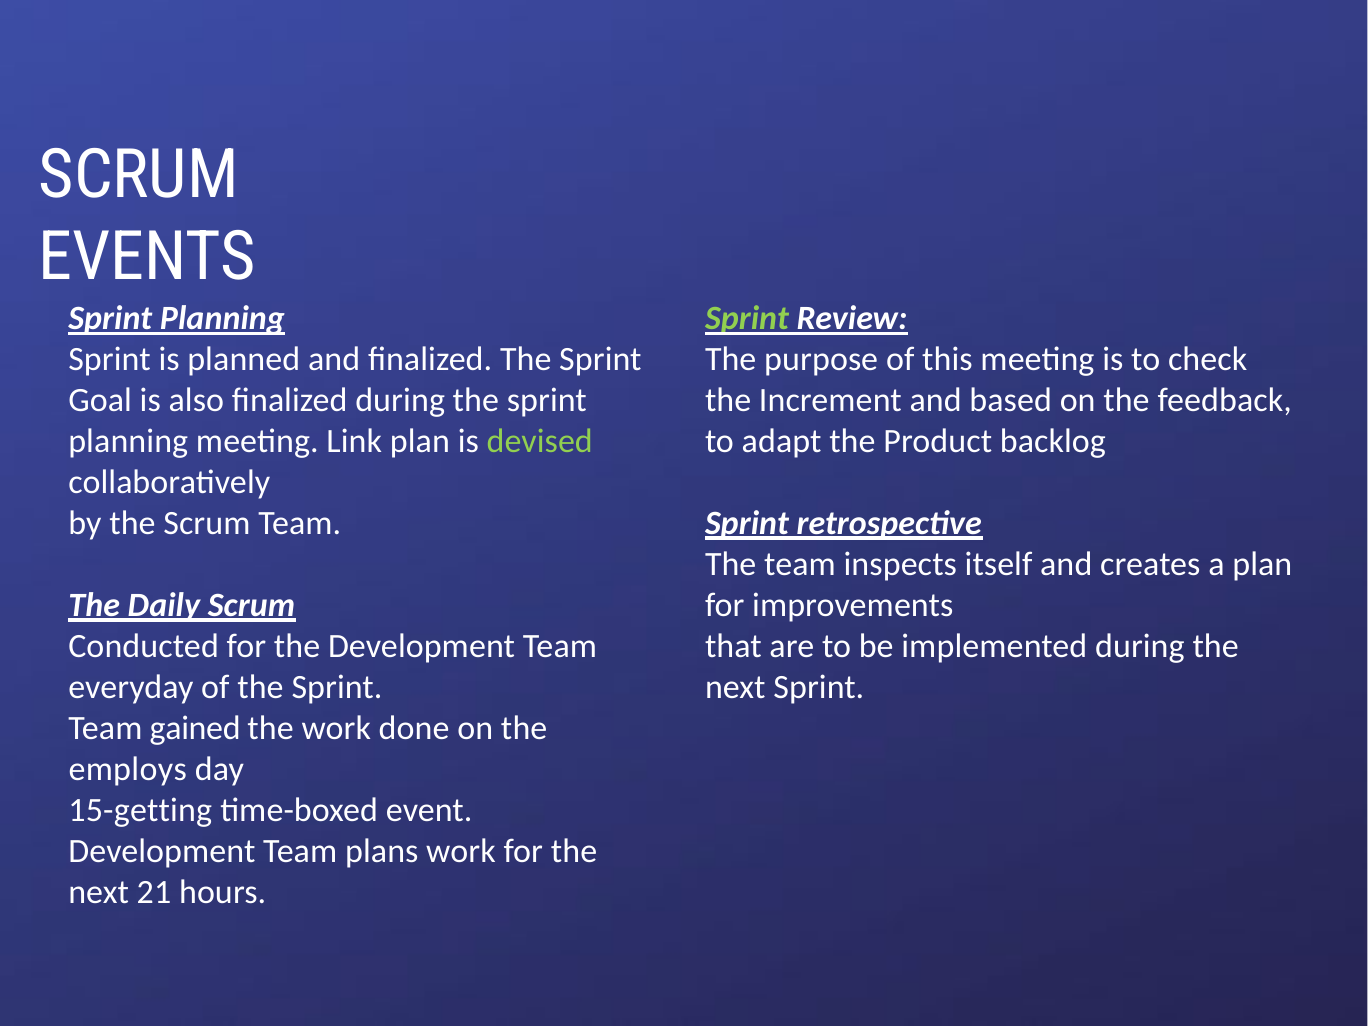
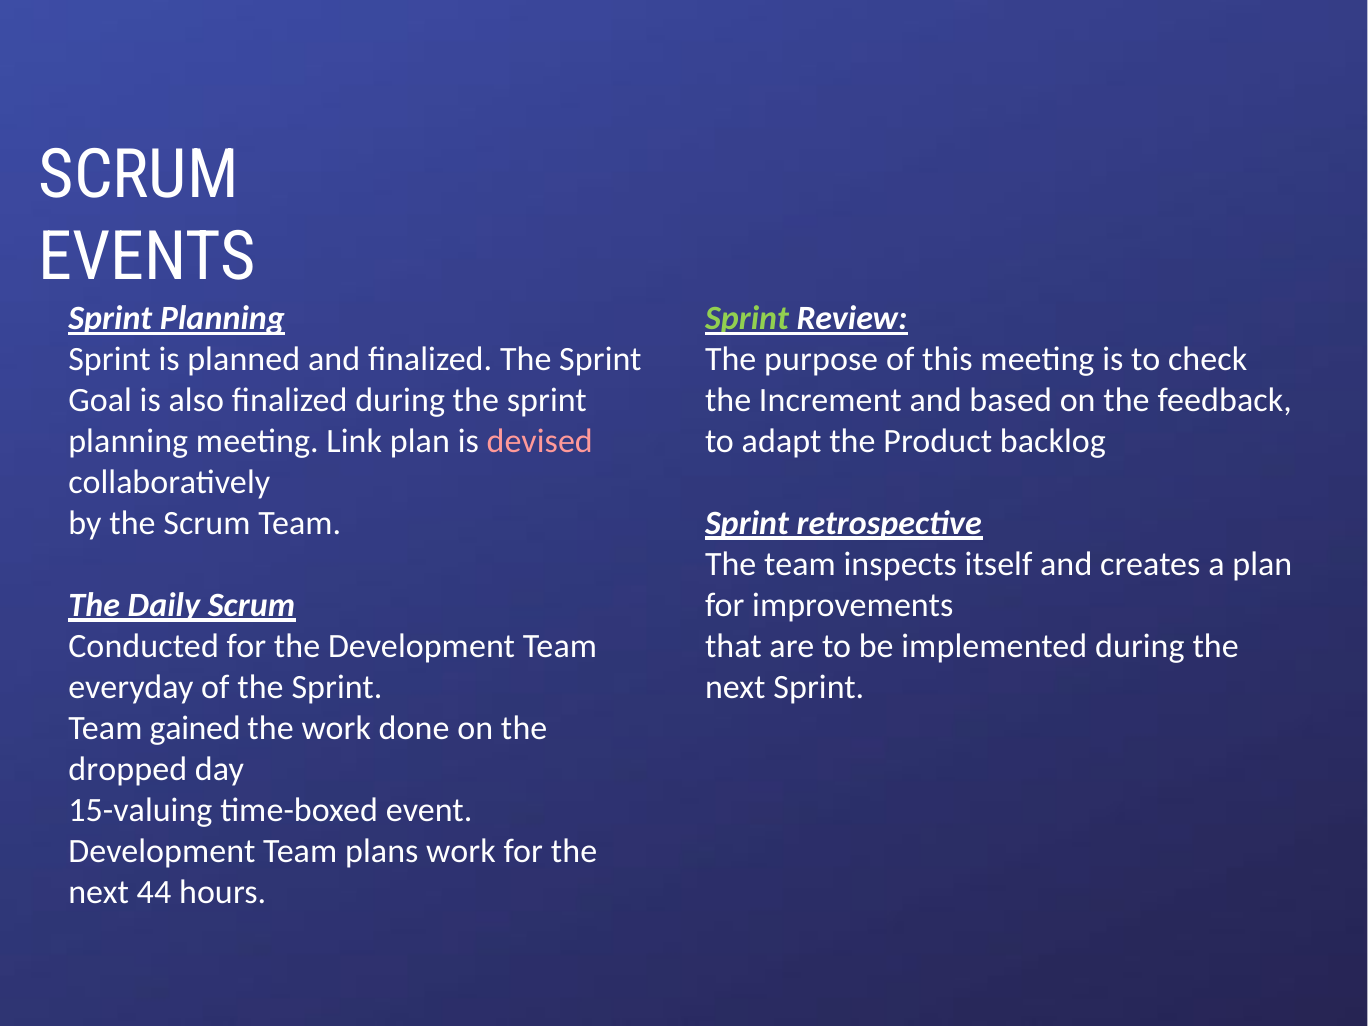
devised colour: light green -> pink
employs: employs -> dropped
15-getting: 15-getting -> 15-valuing
21: 21 -> 44
